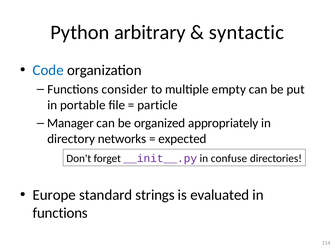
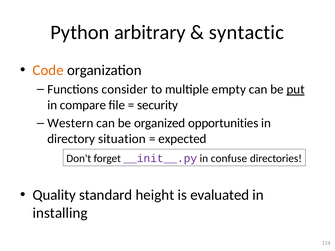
Code colour: blue -> orange
put underline: none -> present
portable: portable -> compare
particle: particle -> security
Manager: Manager -> Western
appropriately: appropriately -> opportunities
networks: networks -> situation
Europe: Europe -> Quality
strings: strings -> height
functions at (60, 213): functions -> installing
